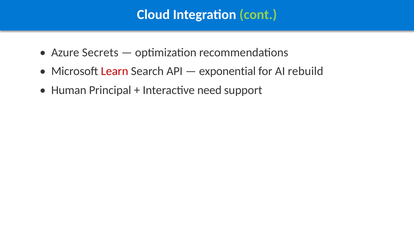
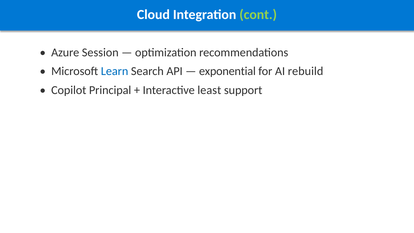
Secrets: Secrets -> Session
Learn colour: red -> blue
Human: Human -> Copilot
need: need -> least
